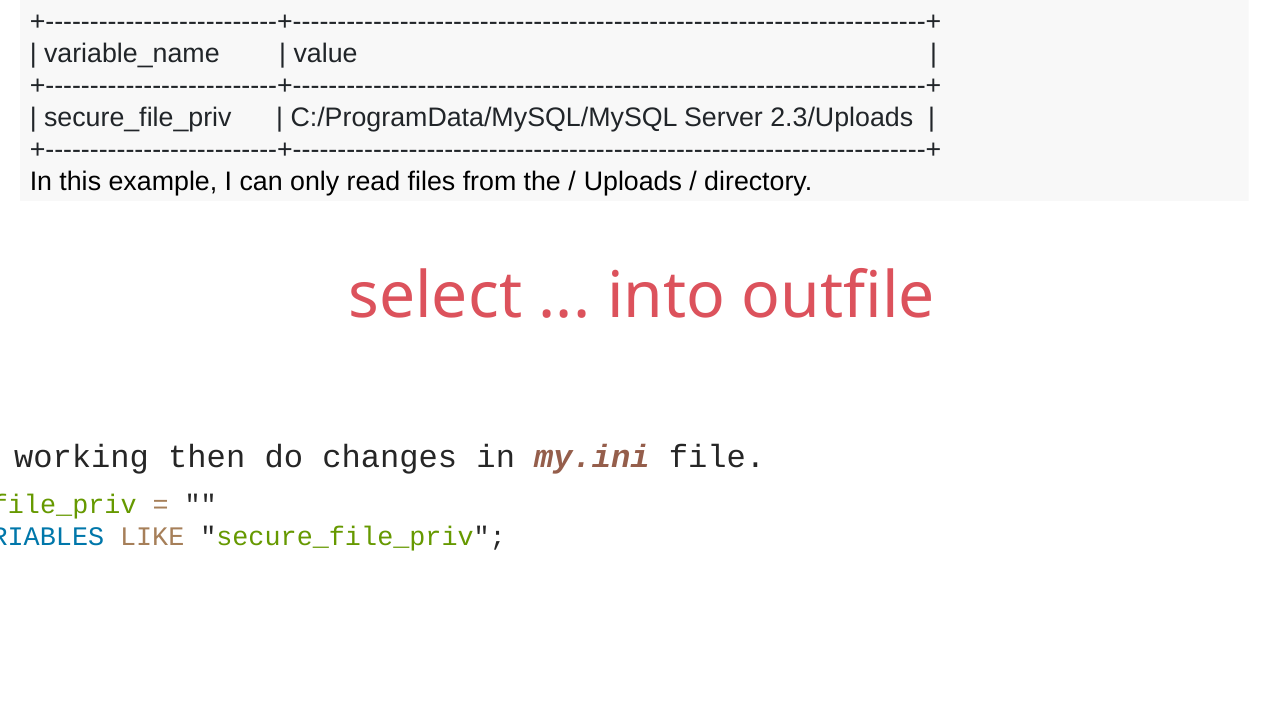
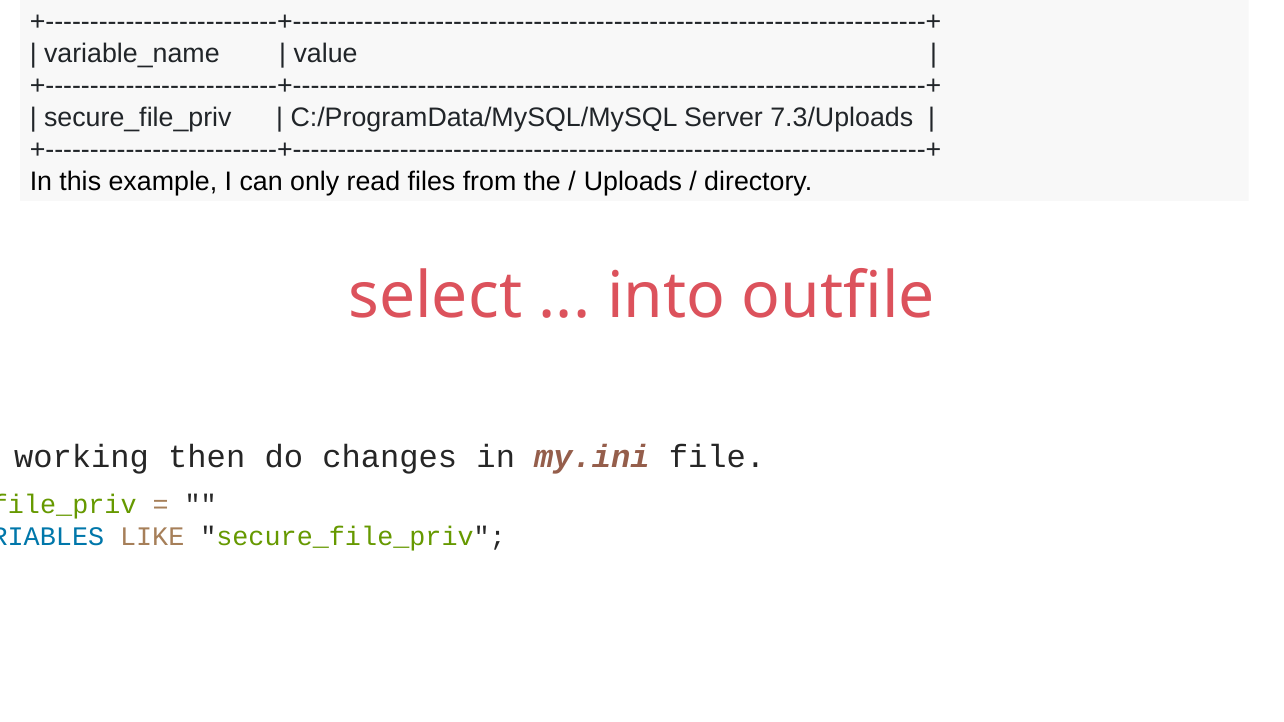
2.3/Uploads: 2.3/Uploads -> 7.3/Uploads
